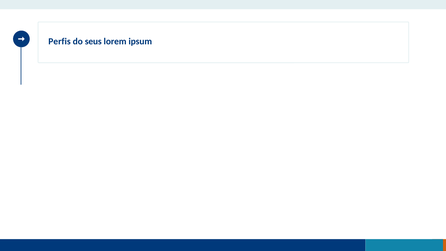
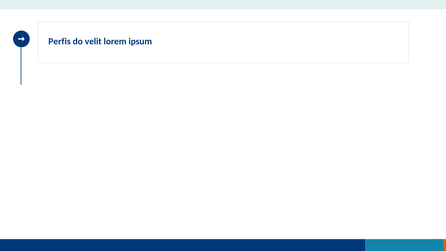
seus: seus -> velit
